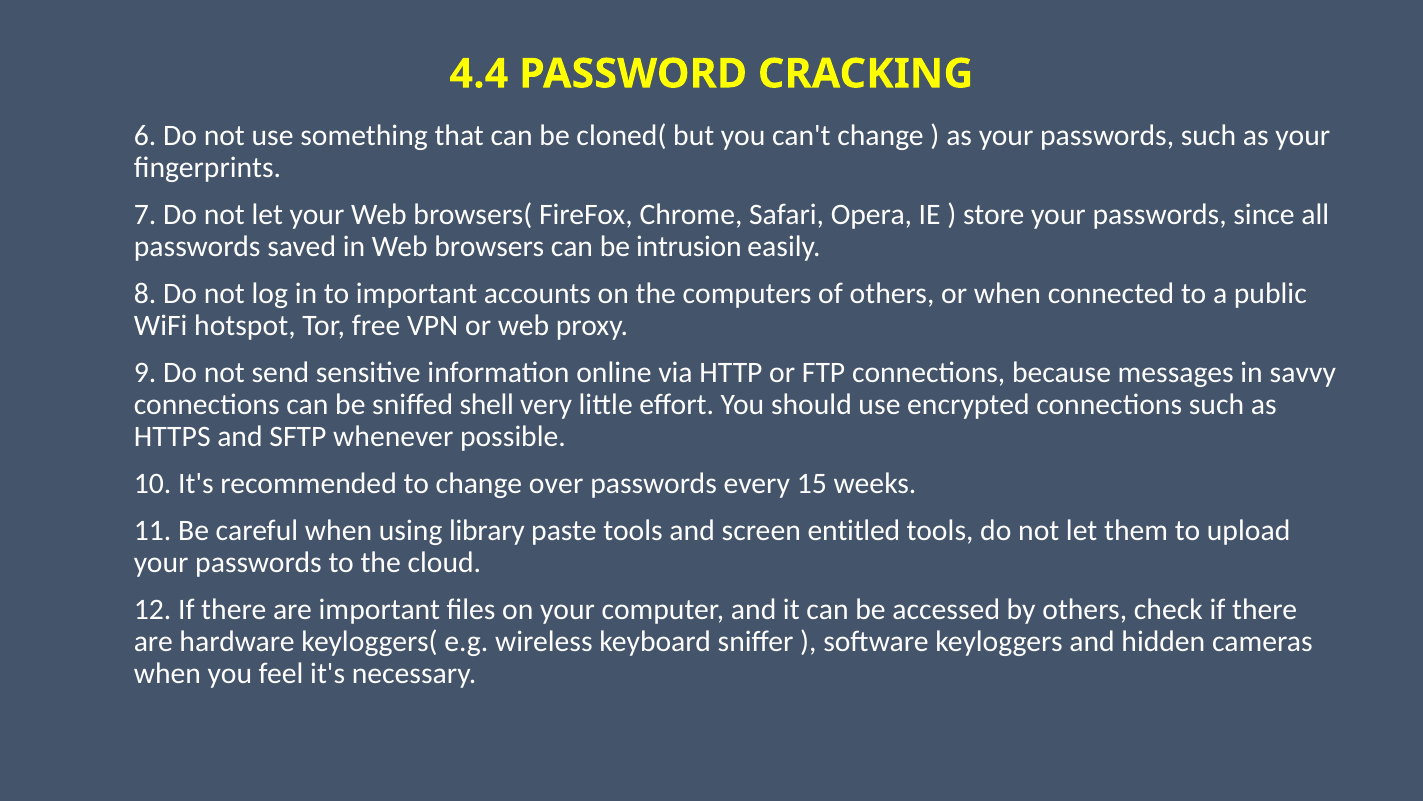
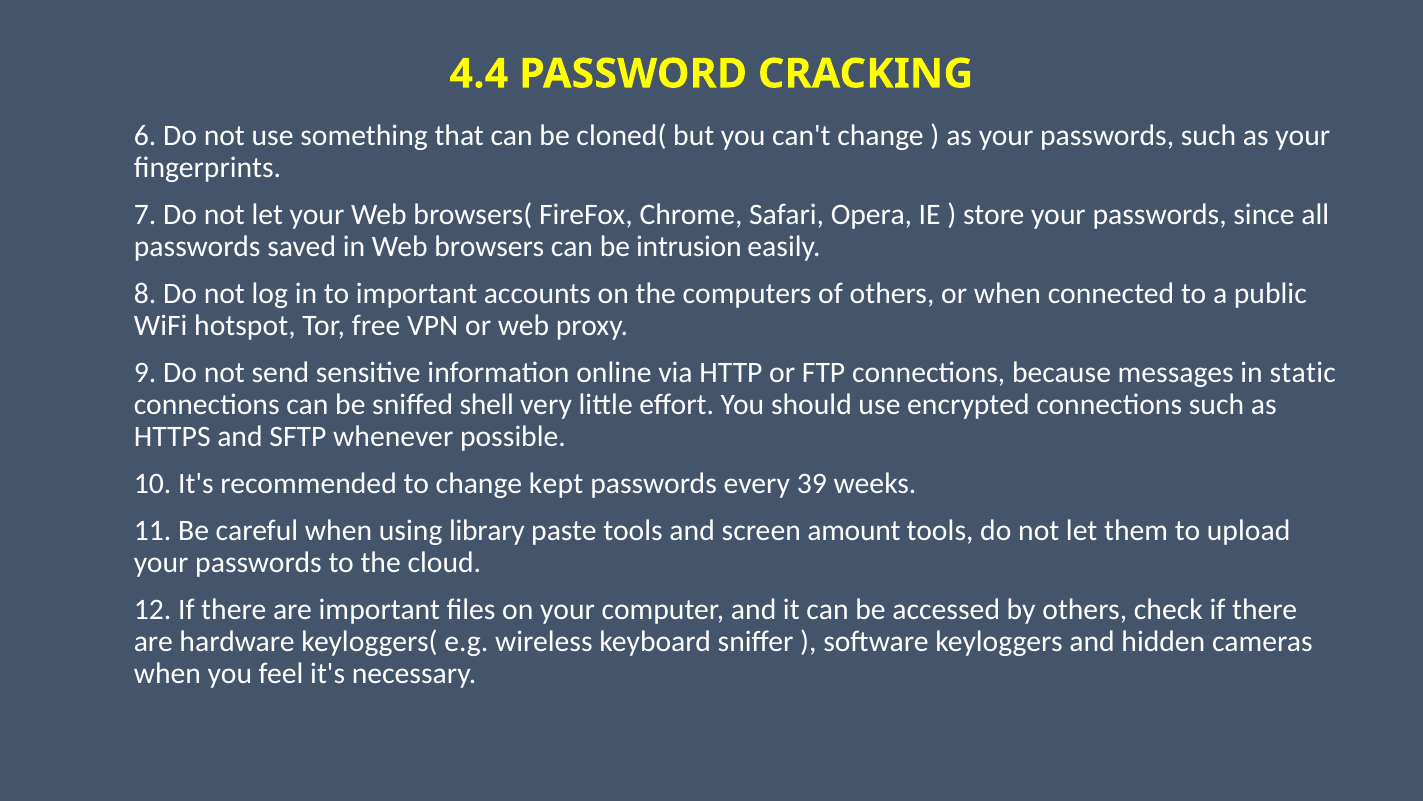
savvy: savvy -> static
over: over -> kept
15: 15 -> 39
entitled: entitled -> amount
